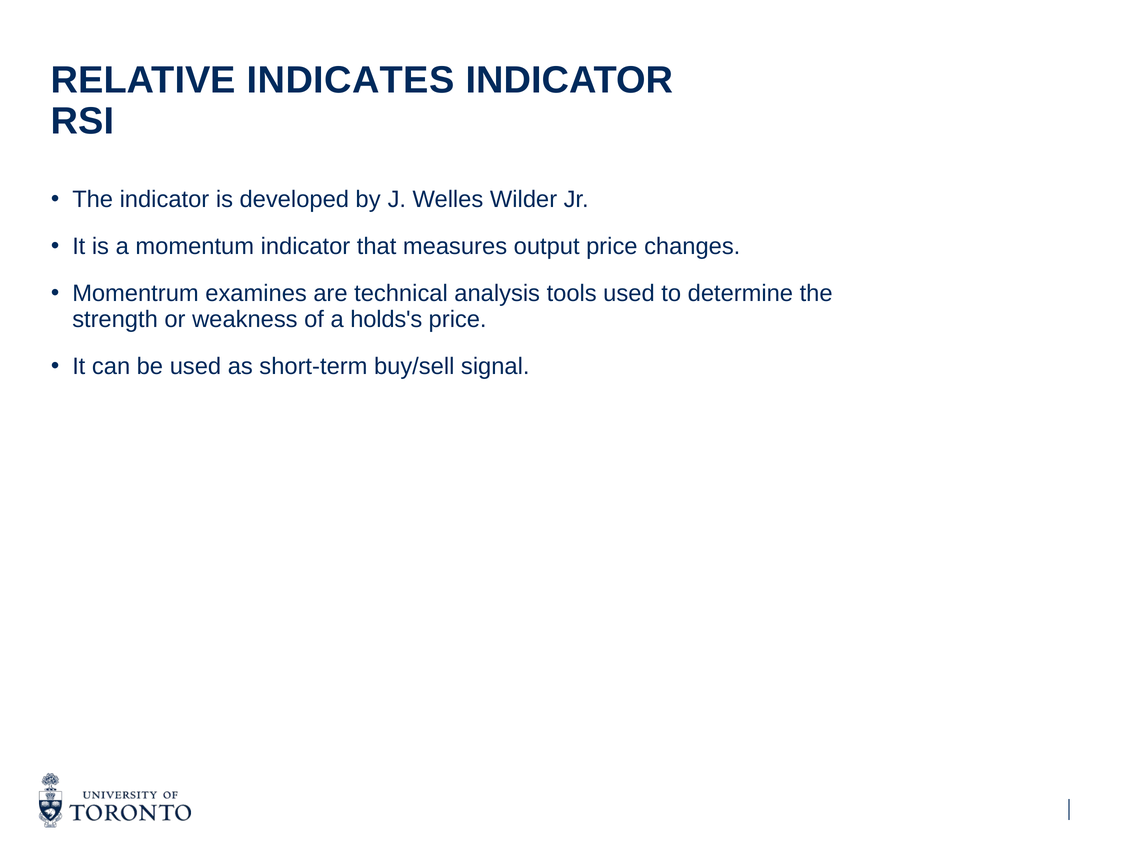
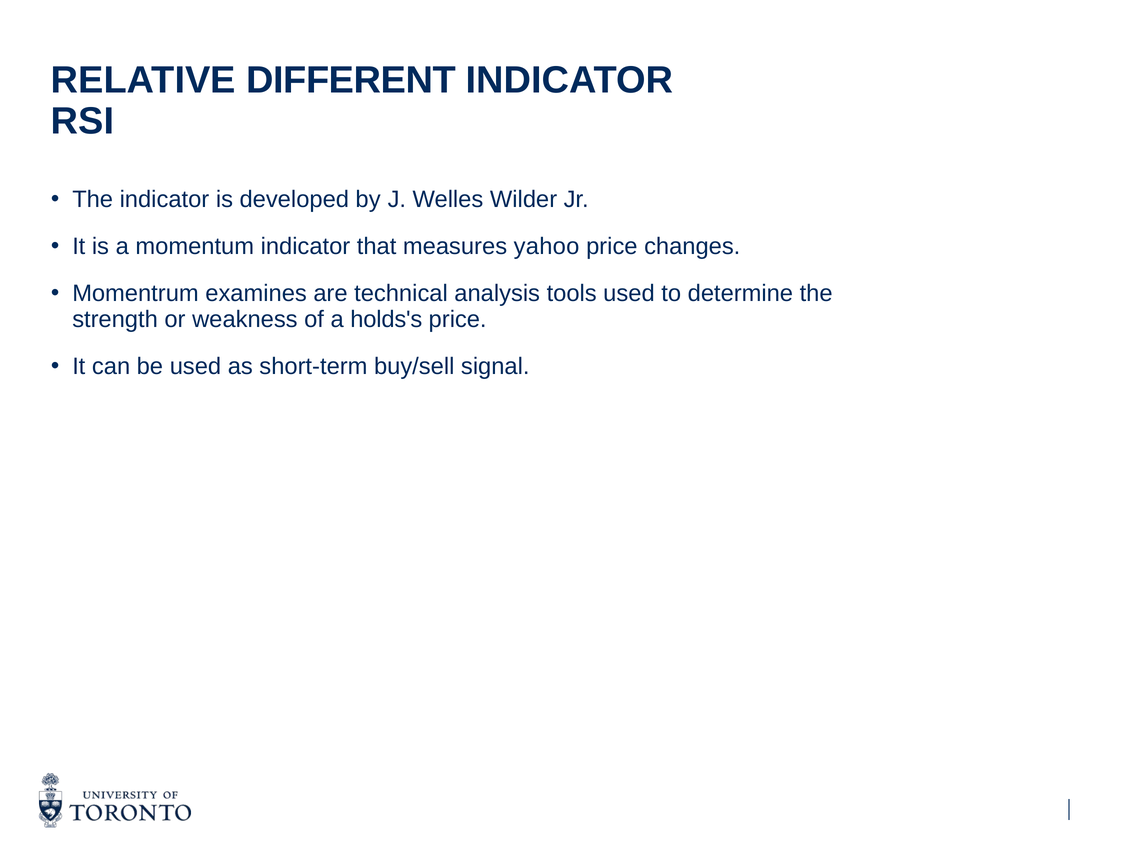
INDICATES: INDICATES -> DIFFERENT
output: output -> yahoo
